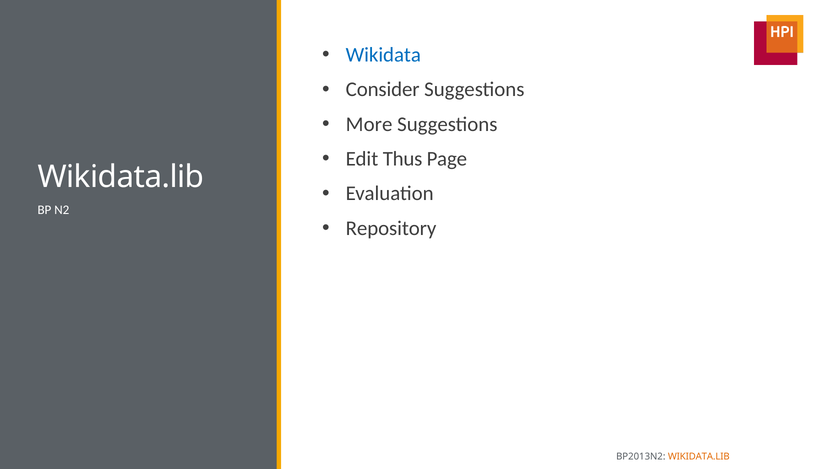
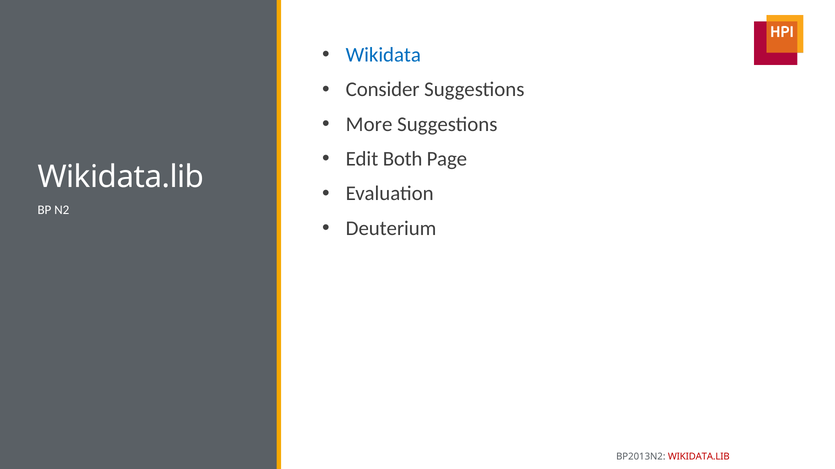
Thus: Thus -> Both
Repository: Repository -> Deuterium
WIKIDATA.LIB at (699, 457) colour: orange -> red
